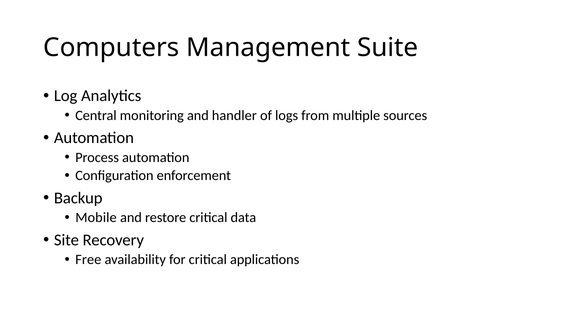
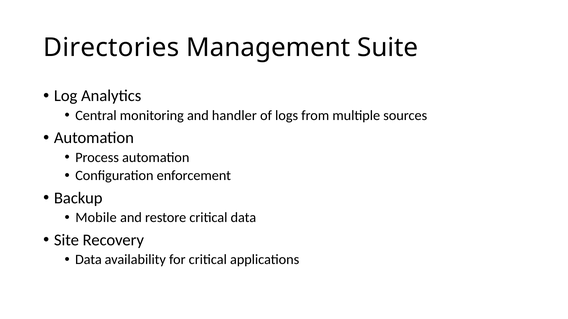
Computers: Computers -> Directories
Free at (88, 260): Free -> Data
